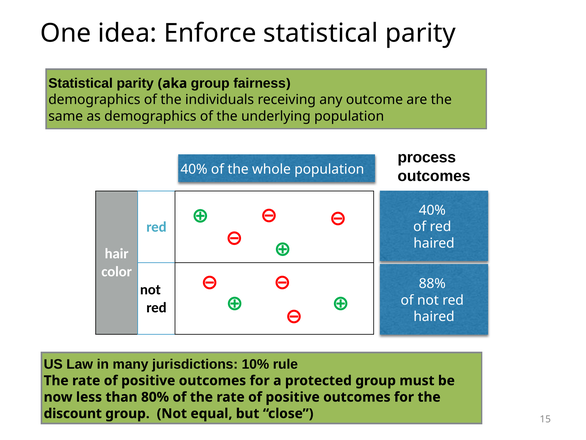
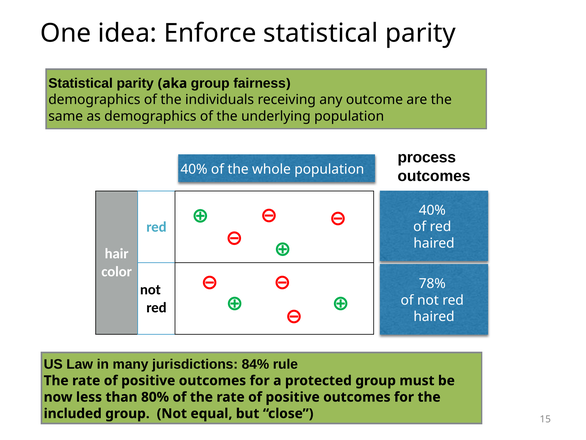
88%: 88% -> 78%
10%: 10% -> 84%
discount: discount -> included
